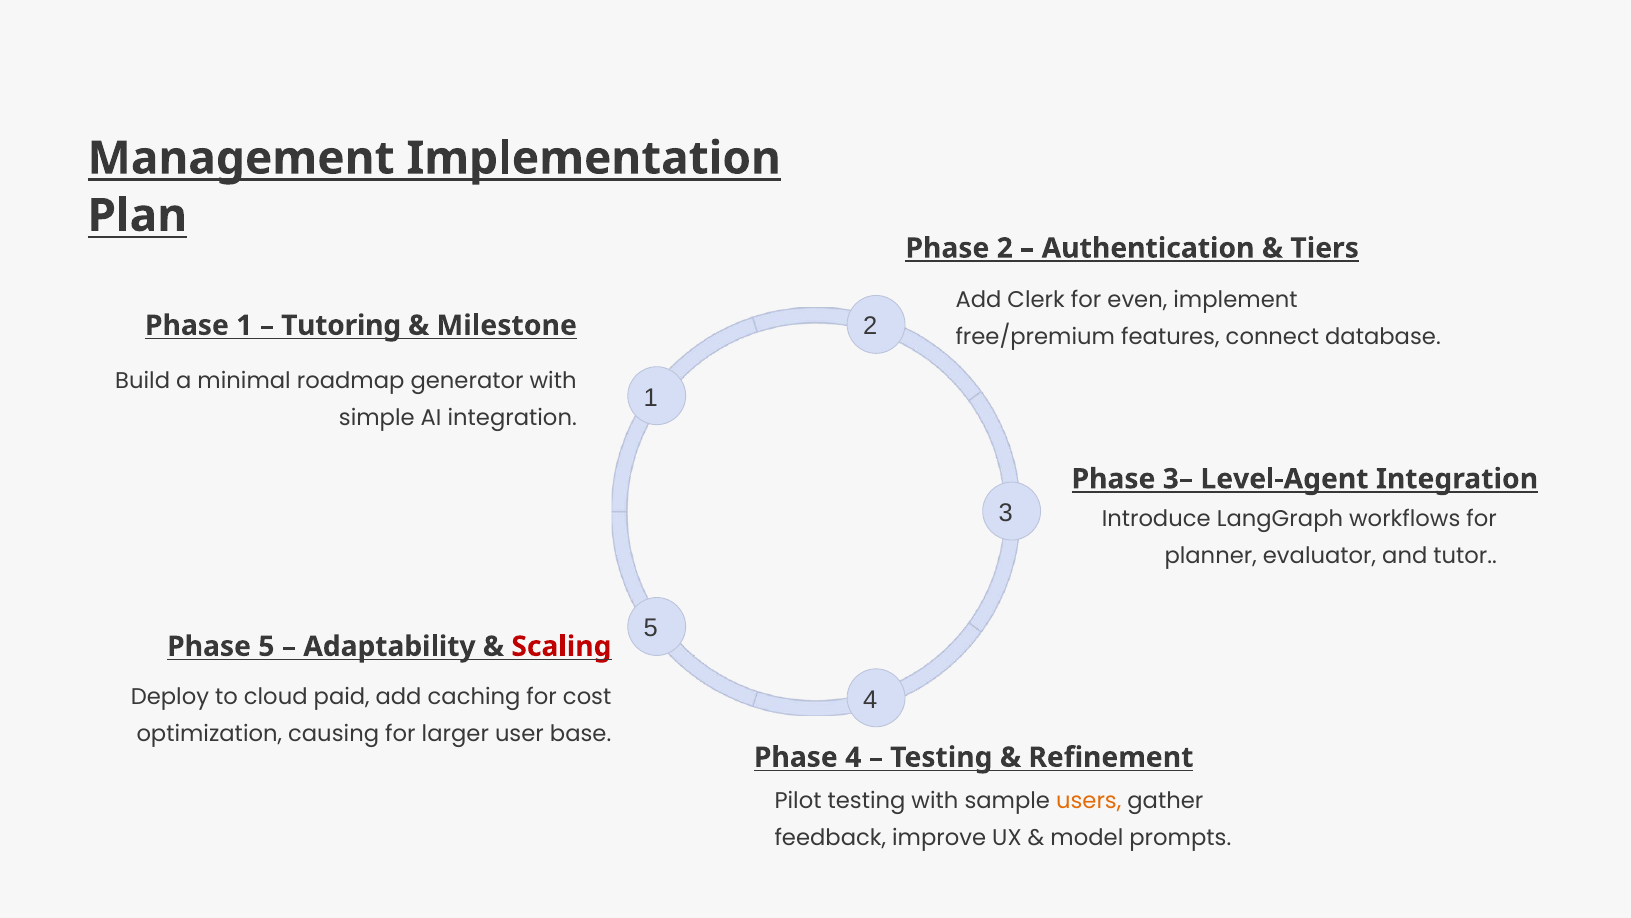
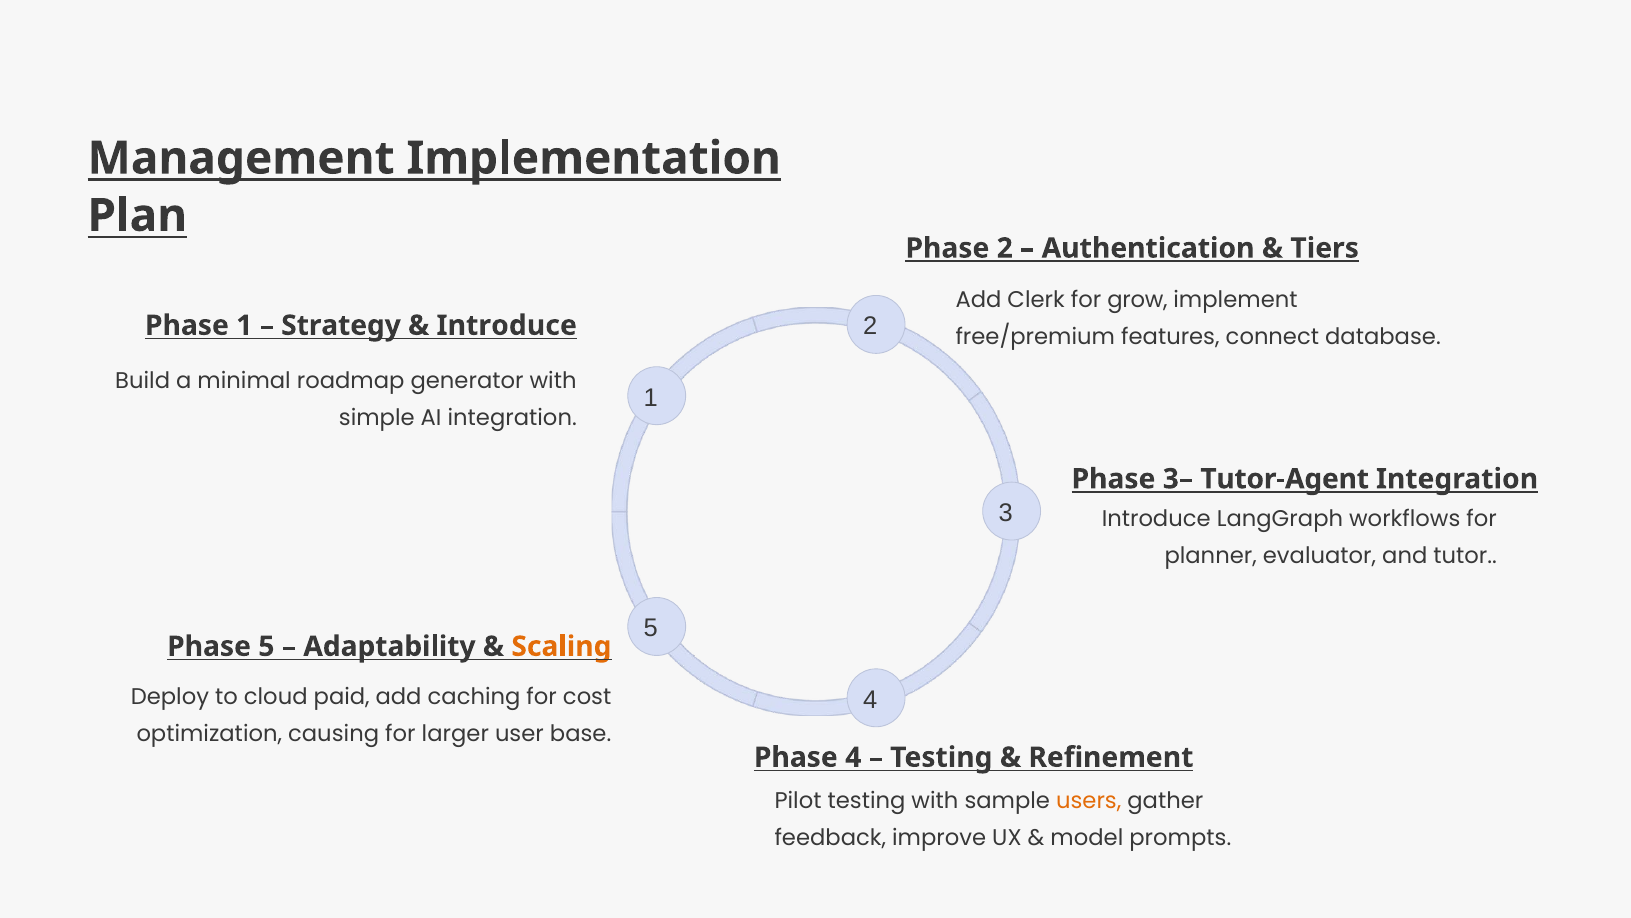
even: even -> grow
Tutoring: Tutoring -> Strategy
Milestone at (507, 325): Milestone -> Introduce
Level-Agent: Level-Agent -> Tutor-Agent
Scaling colour: red -> orange
